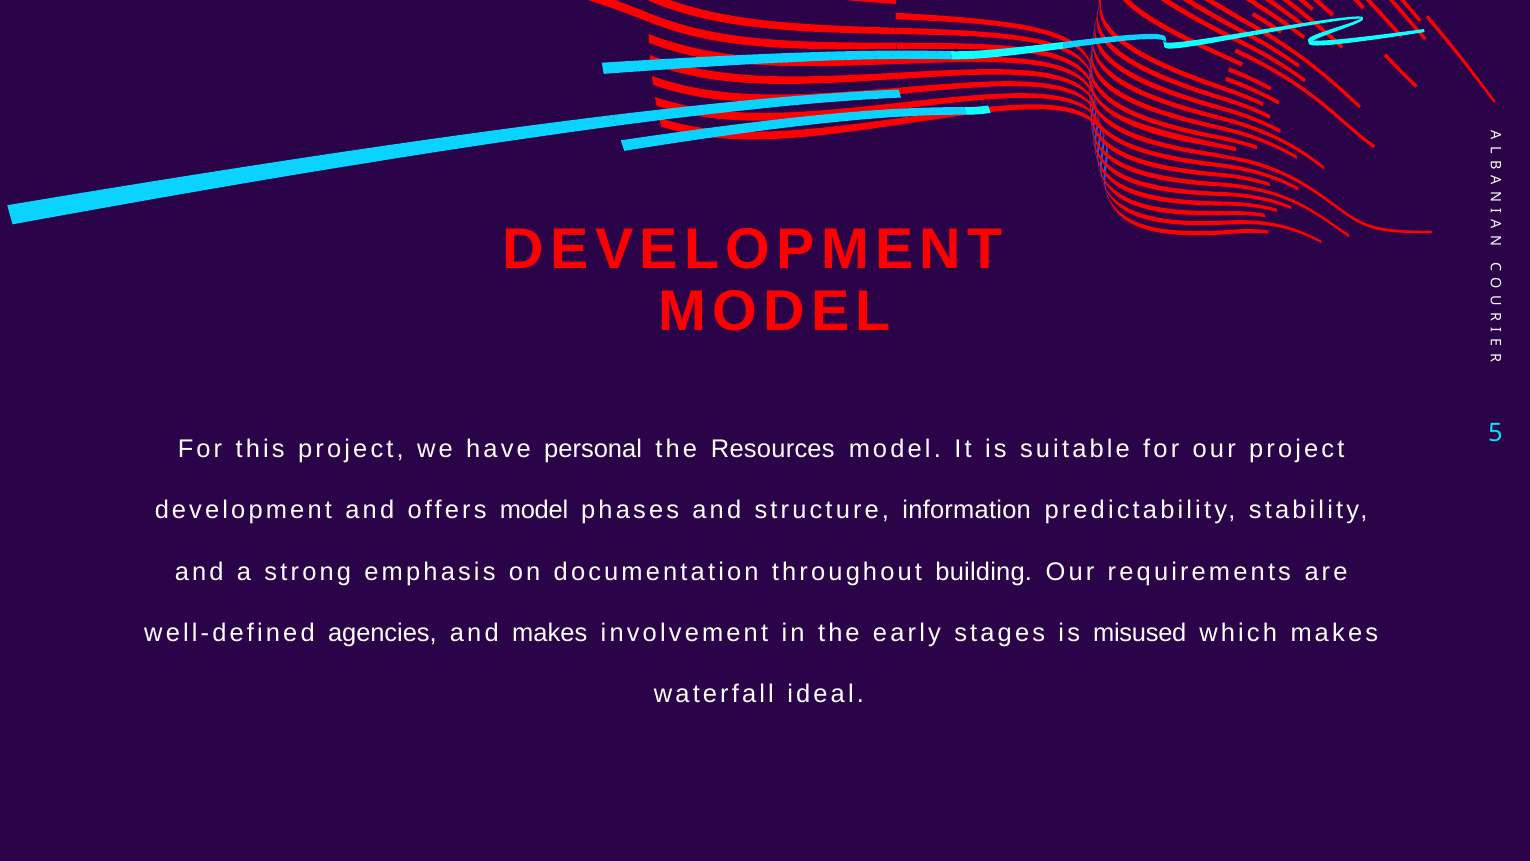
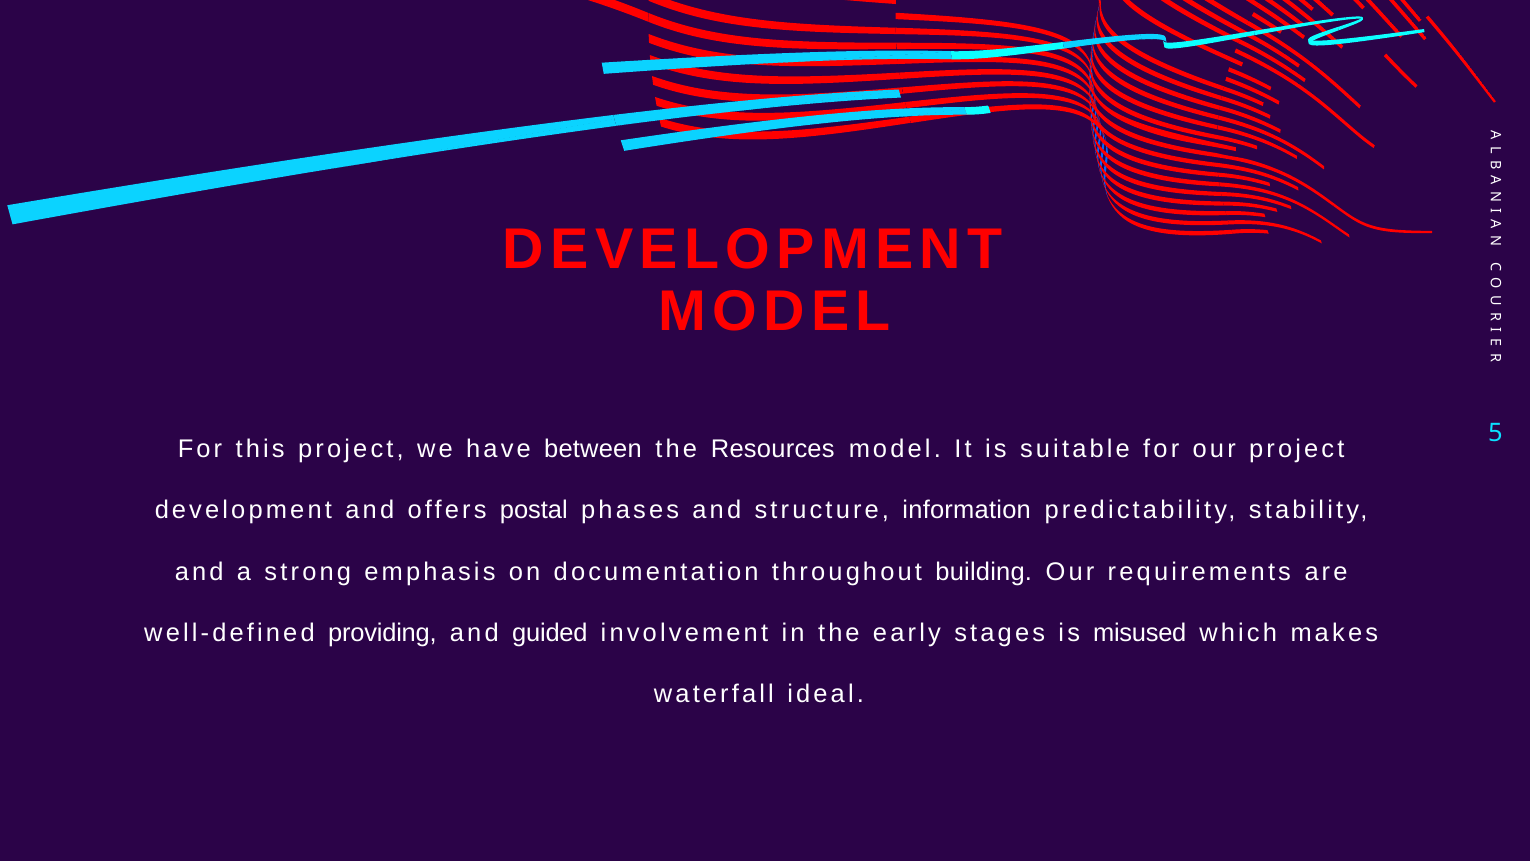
personal: personal -> between
offers model: model -> postal
agencies: agencies -> providing
and makes: makes -> guided
